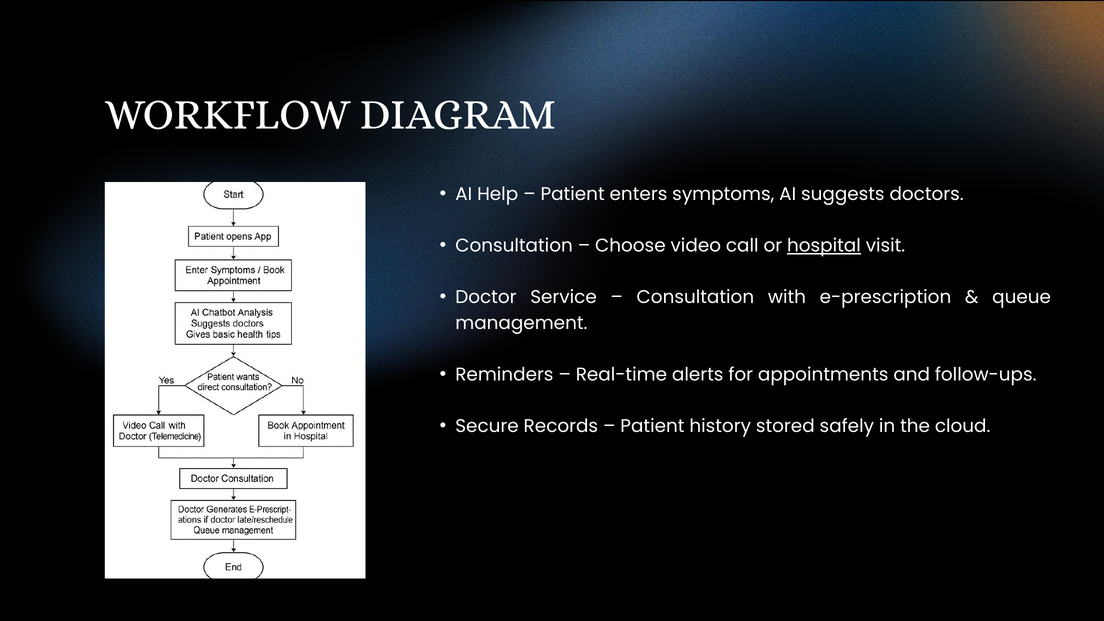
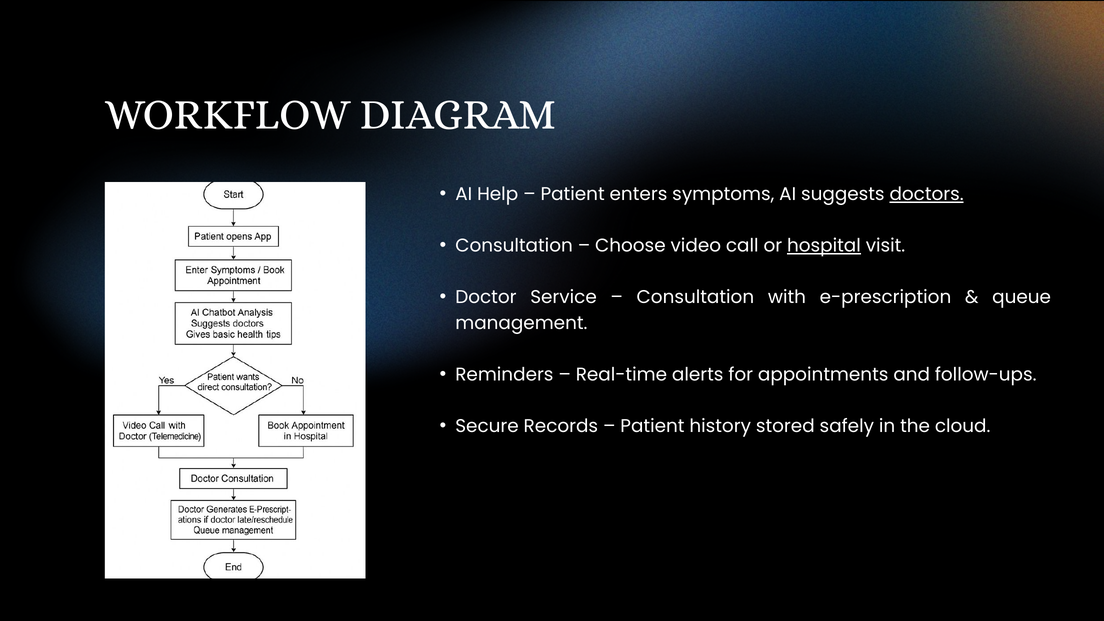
doctors underline: none -> present
